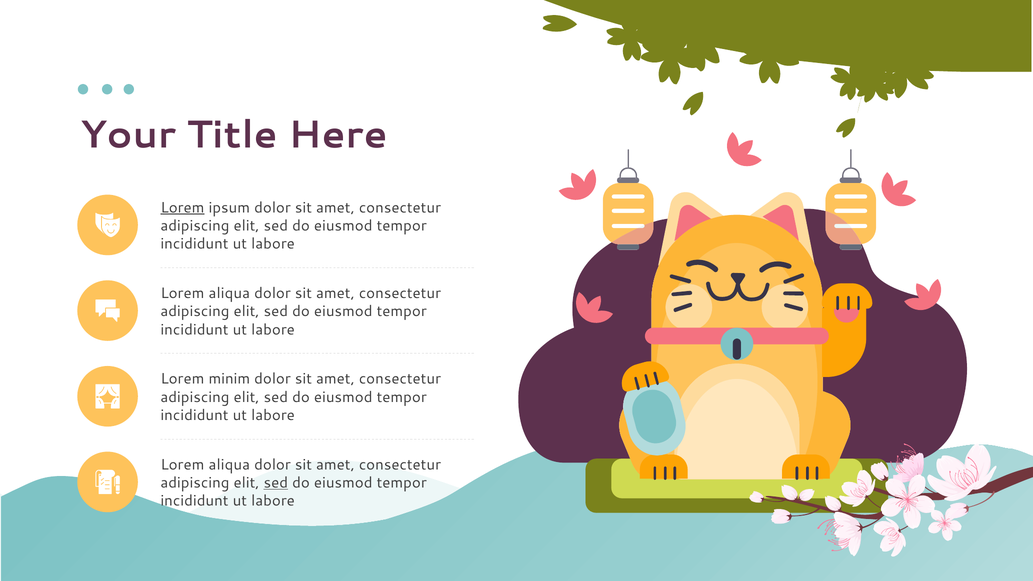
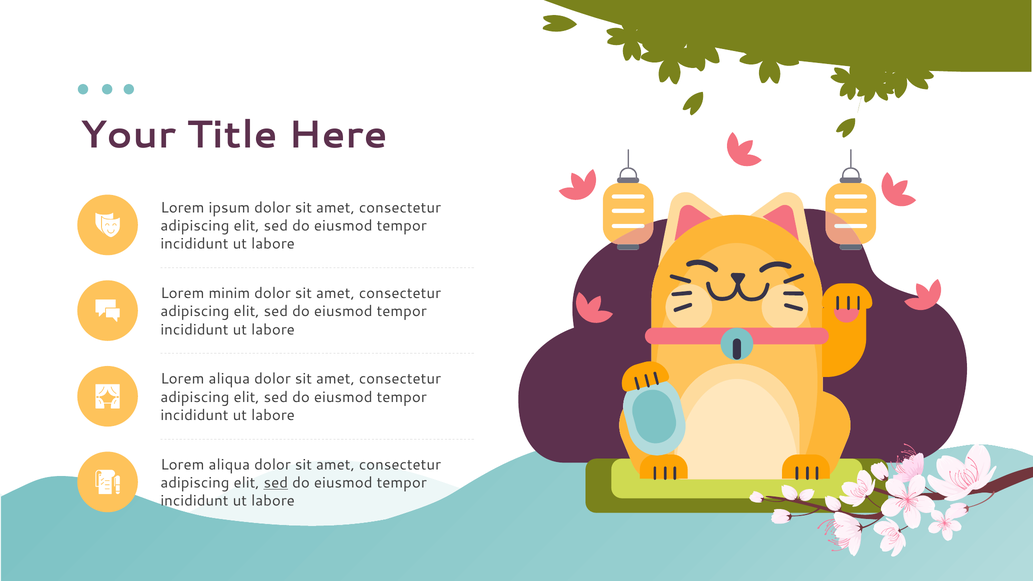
Lorem at (182, 208) underline: present -> none
aliqua at (229, 293): aliqua -> minim
minim at (229, 379): minim -> aliqua
